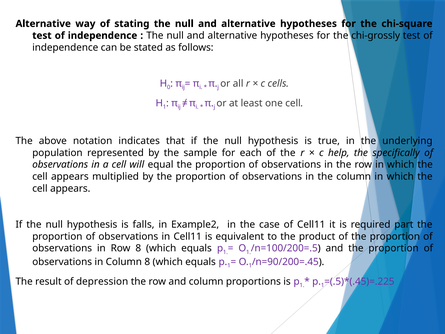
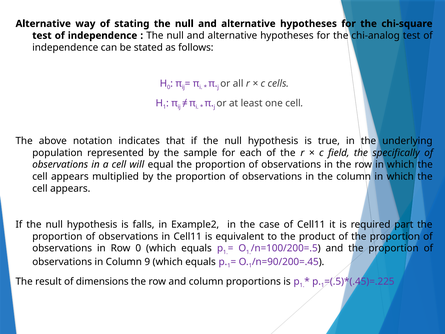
chi-grossly: chi-grossly -> chi-analog
help: help -> field
Row 8: 8 -> 0
Column 8: 8 -> 9
depression: depression -> dimensions
